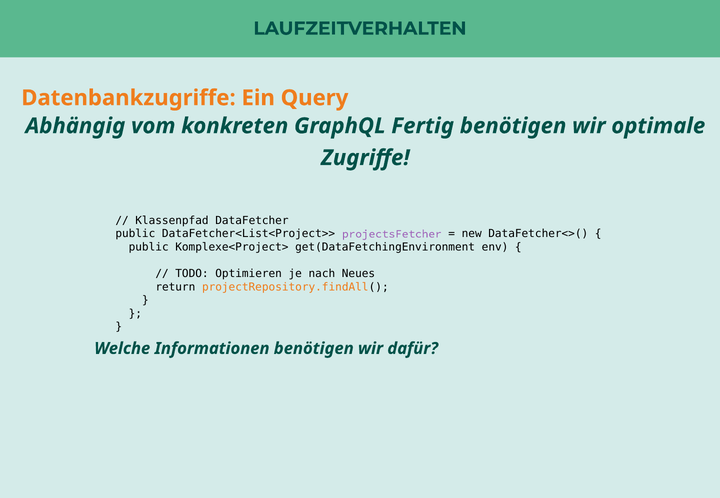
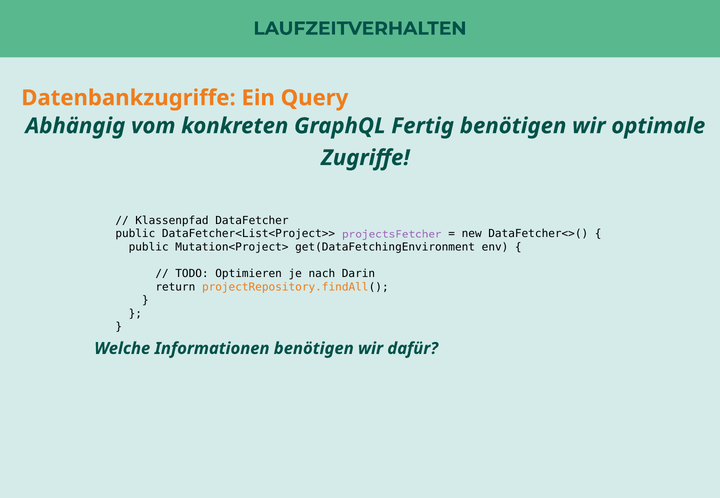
Komplexe<Project>: Komplexe<Project> -> Mutation<Project>
Neues: Neues -> Darin
